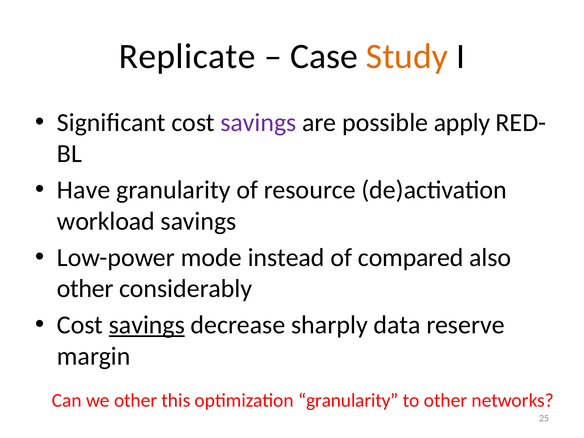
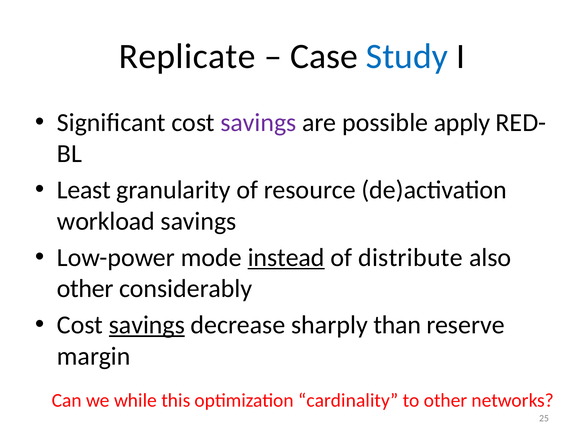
Study colour: orange -> blue
Have: Have -> Least
instead underline: none -> present
compared: compared -> distribute
data: data -> than
we other: other -> while
optimization granularity: granularity -> cardinality
